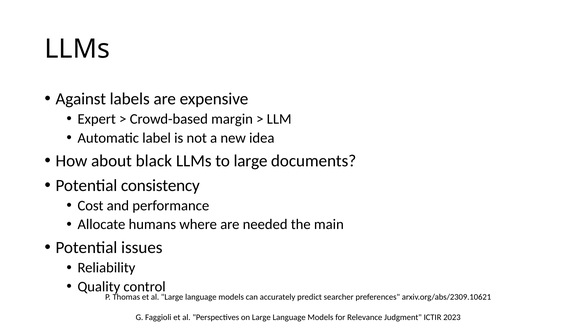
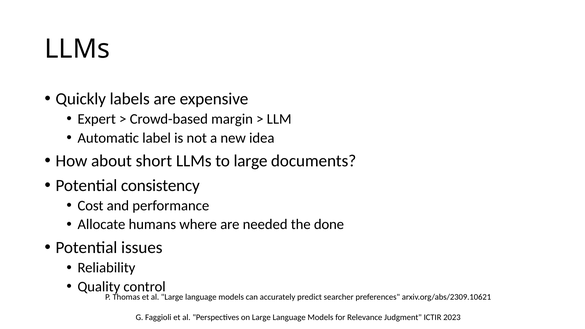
Against: Against -> Quickly
black: black -> short
main: main -> done
